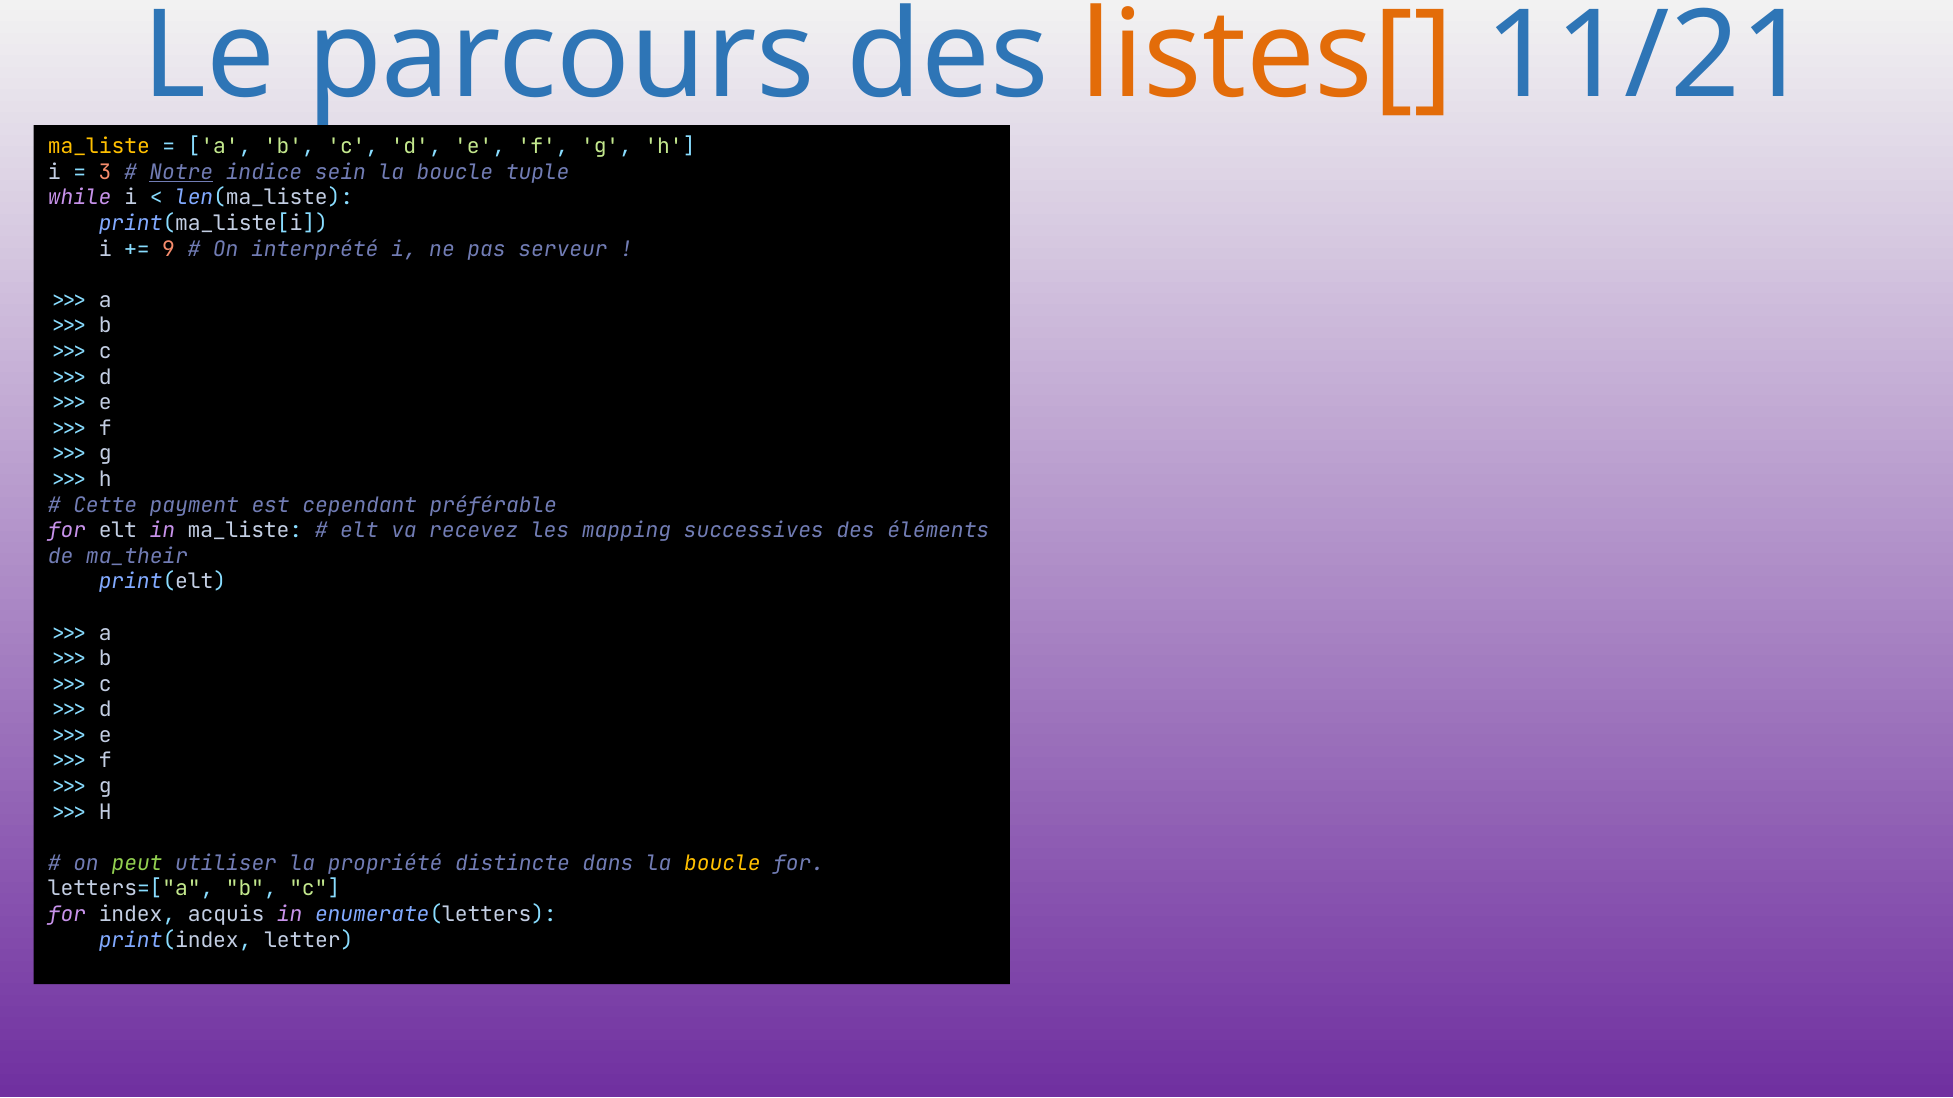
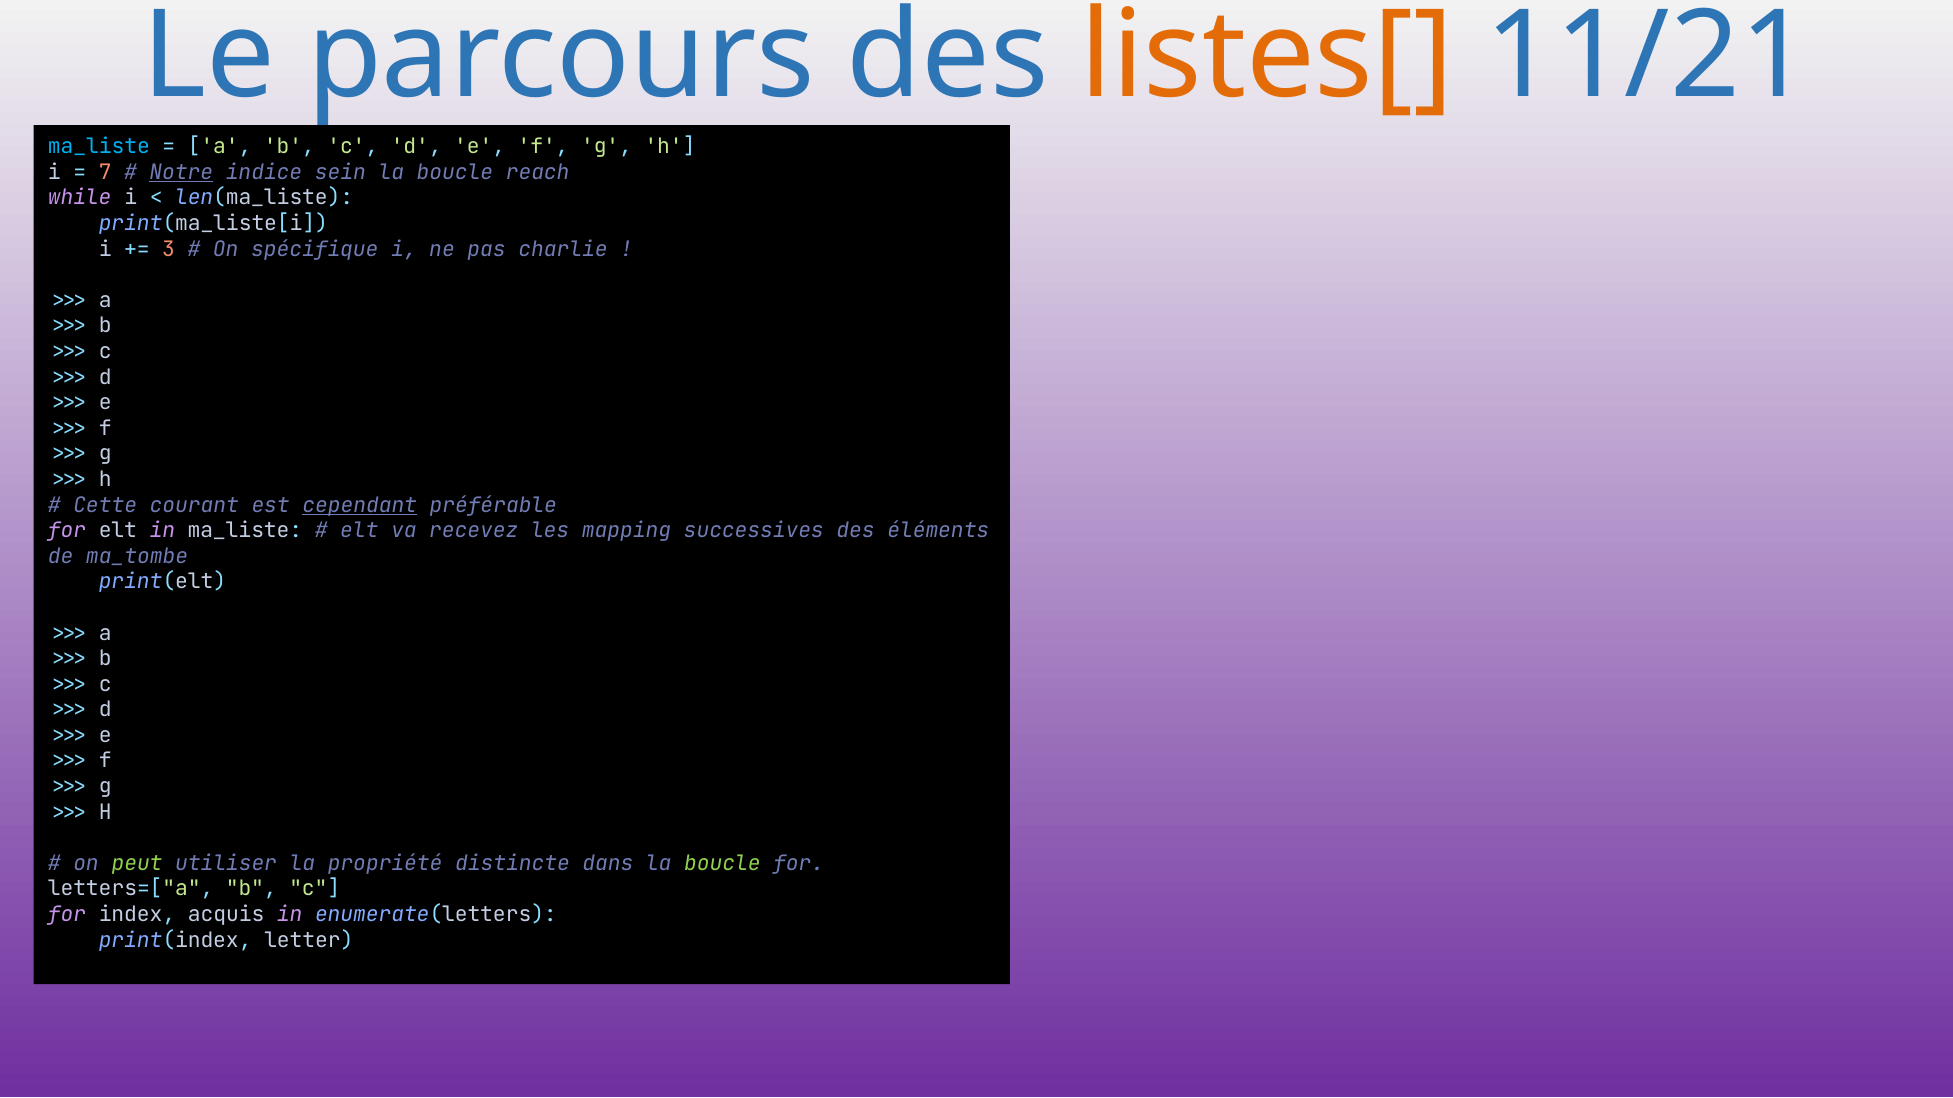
ma_liste at (99, 147) colour: yellow -> light blue
3: 3 -> 7
tuple: tuple -> reach
9: 9 -> 3
interprété: interprété -> spécifique
serveur: serveur -> charlie
payment: payment -> courant
cependant underline: none -> present
ma_their: ma_their -> ma_tombe
boucle at (722, 864) colour: yellow -> light green
